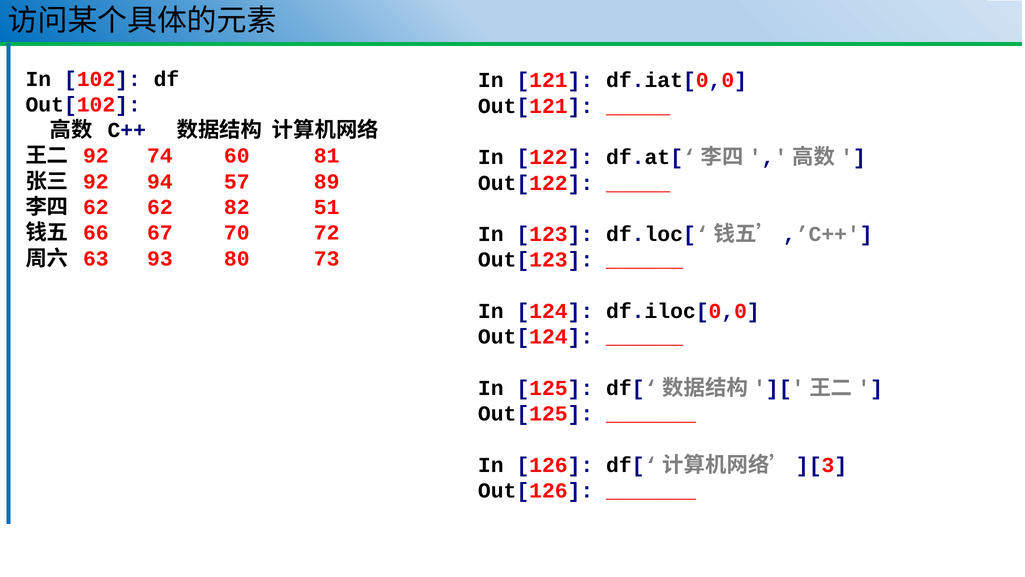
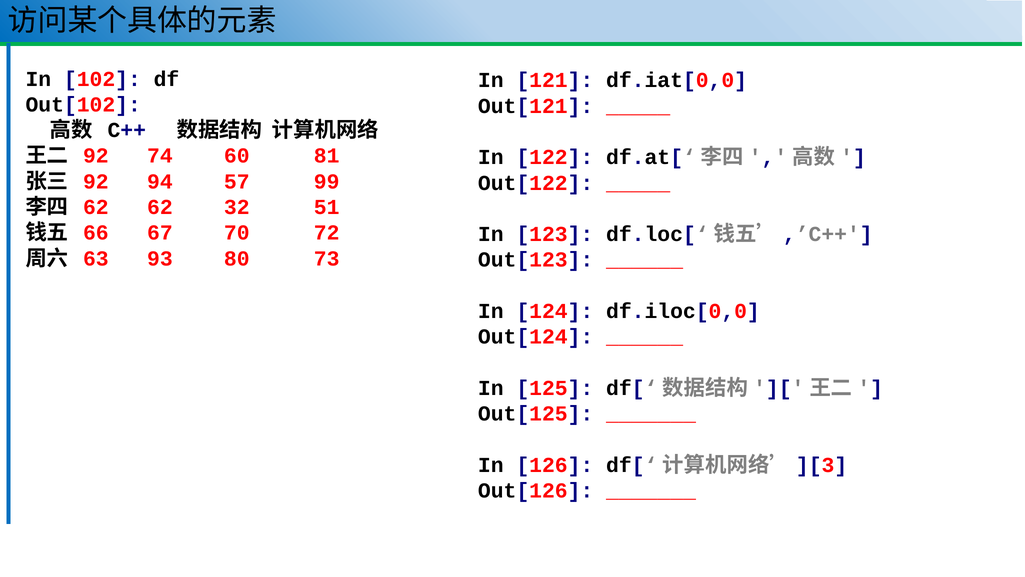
89: 89 -> 99
82: 82 -> 32
